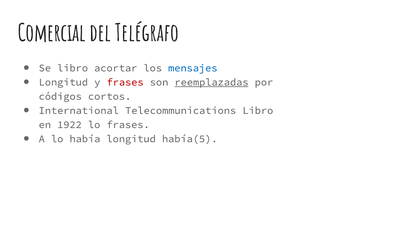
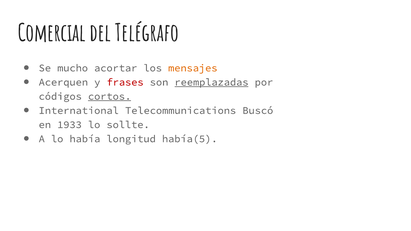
Se libro: libro -> mucho
mensajes colour: blue -> orange
Longitud at (63, 82): Longitud -> Acerquen
cortos underline: none -> present
Telecommunications Libro: Libro -> Buscó
1922: 1922 -> 1933
lo frases: frases -> sollte
